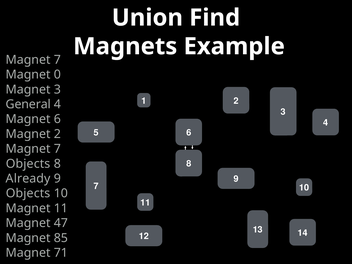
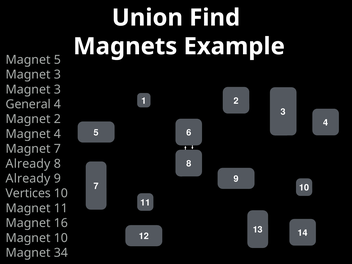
7 at (57, 60): 7 -> 5
0 at (57, 75): 0 -> 3
Magnet 6: 6 -> 2
Magnet 2: 2 -> 4
Objects at (28, 164): Objects -> Already
Objects at (28, 193): Objects -> Vertices
47: 47 -> 16
Magnet 85: 85 -> 10
71: 71 -> 34
